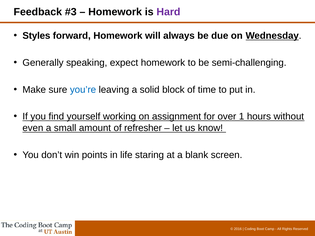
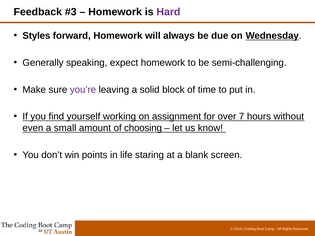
you’re colour: blue -> purple
1: 1 -> 7
refresher: refresher -> choosing
